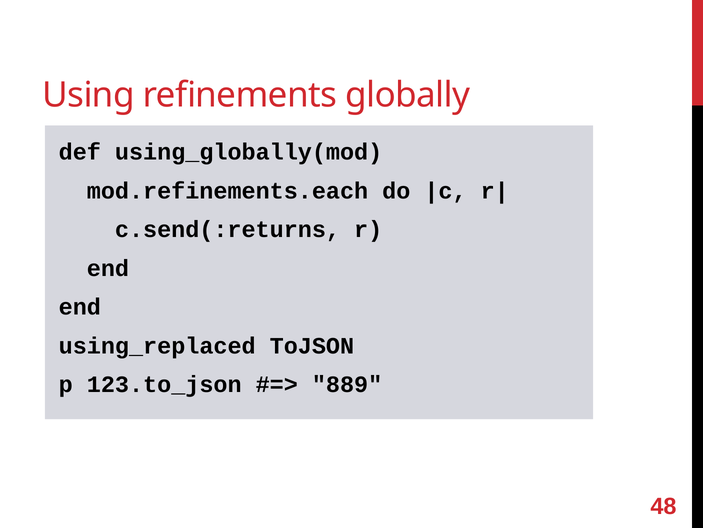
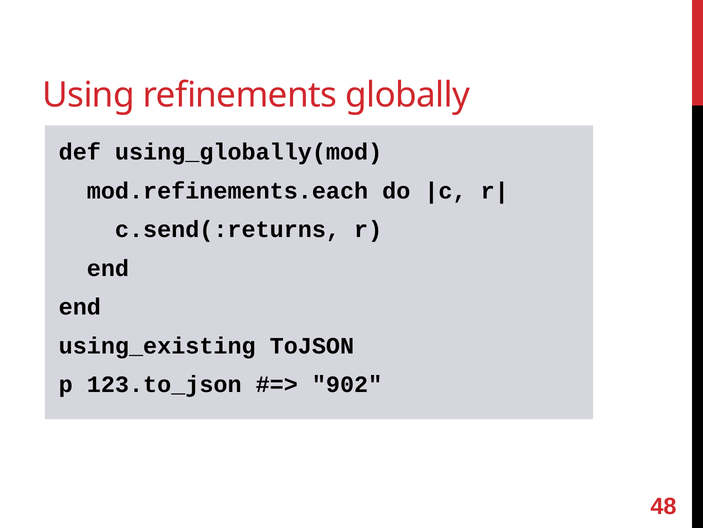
using_replaced: using_replaced -> using_existing
889: 889 -> 902
